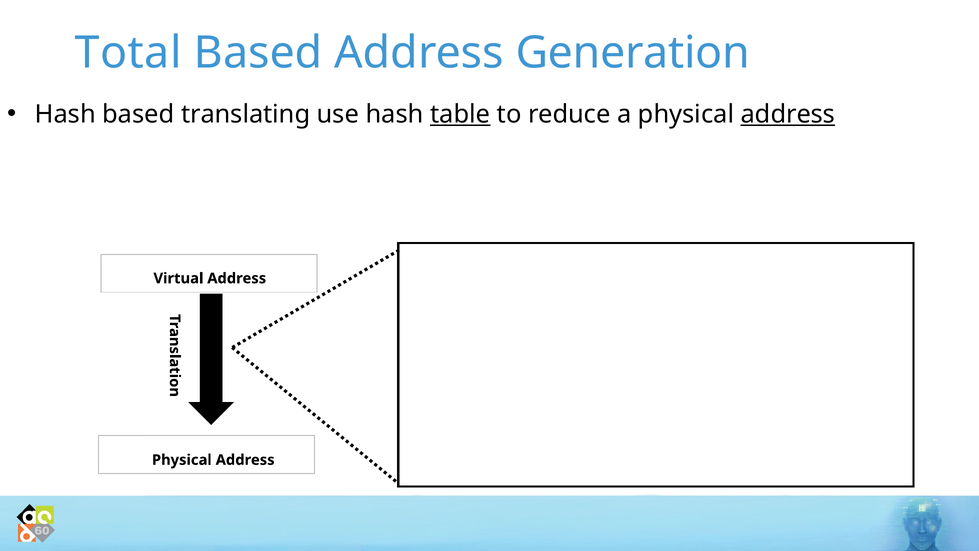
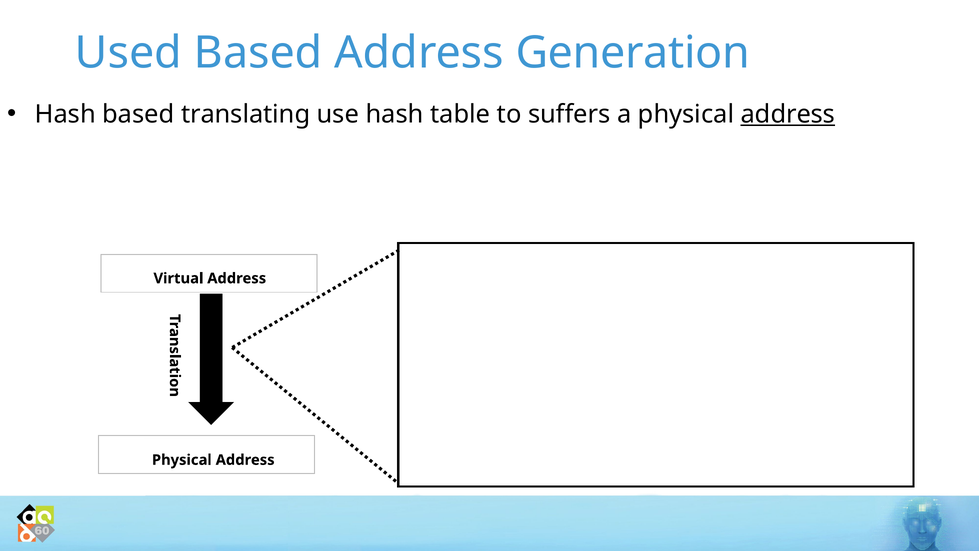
Total: Total -> Used
table underline: present -> none
reduce: reduce -> suffers
